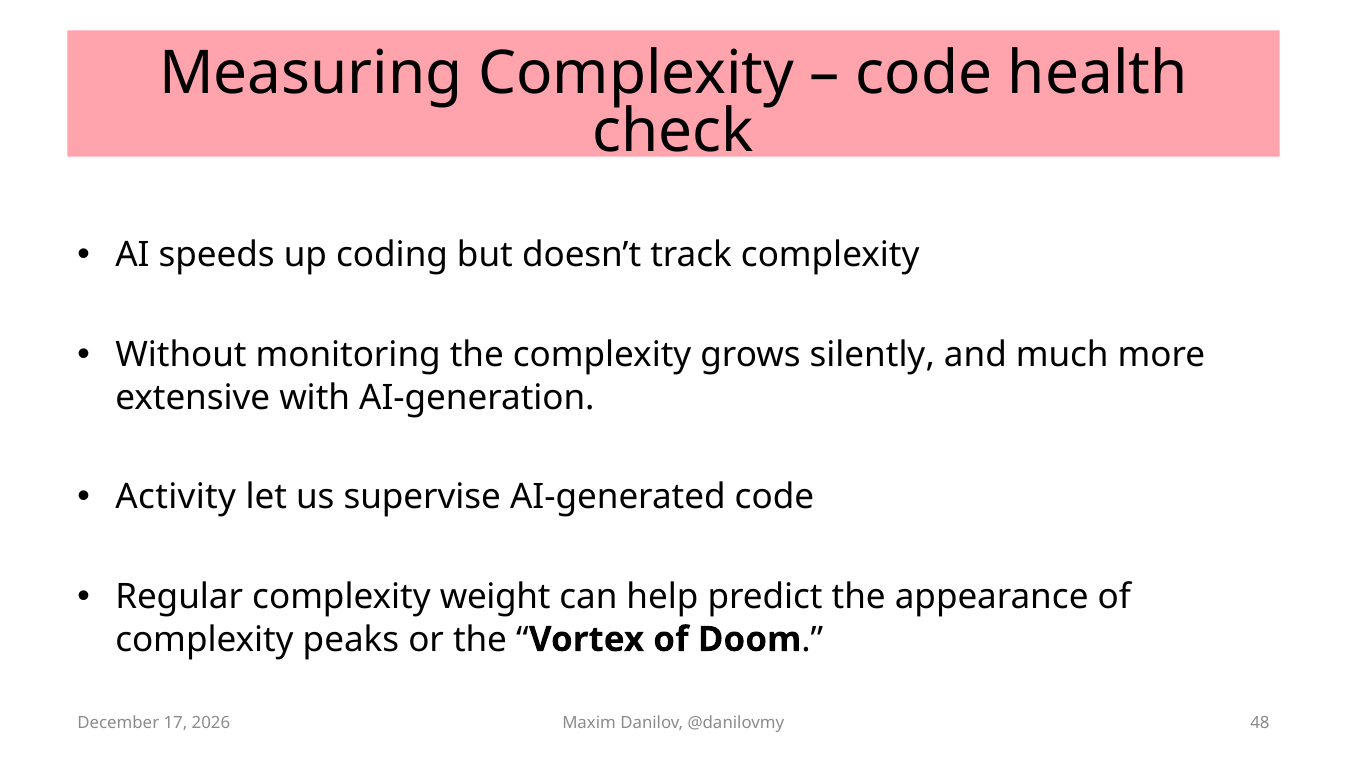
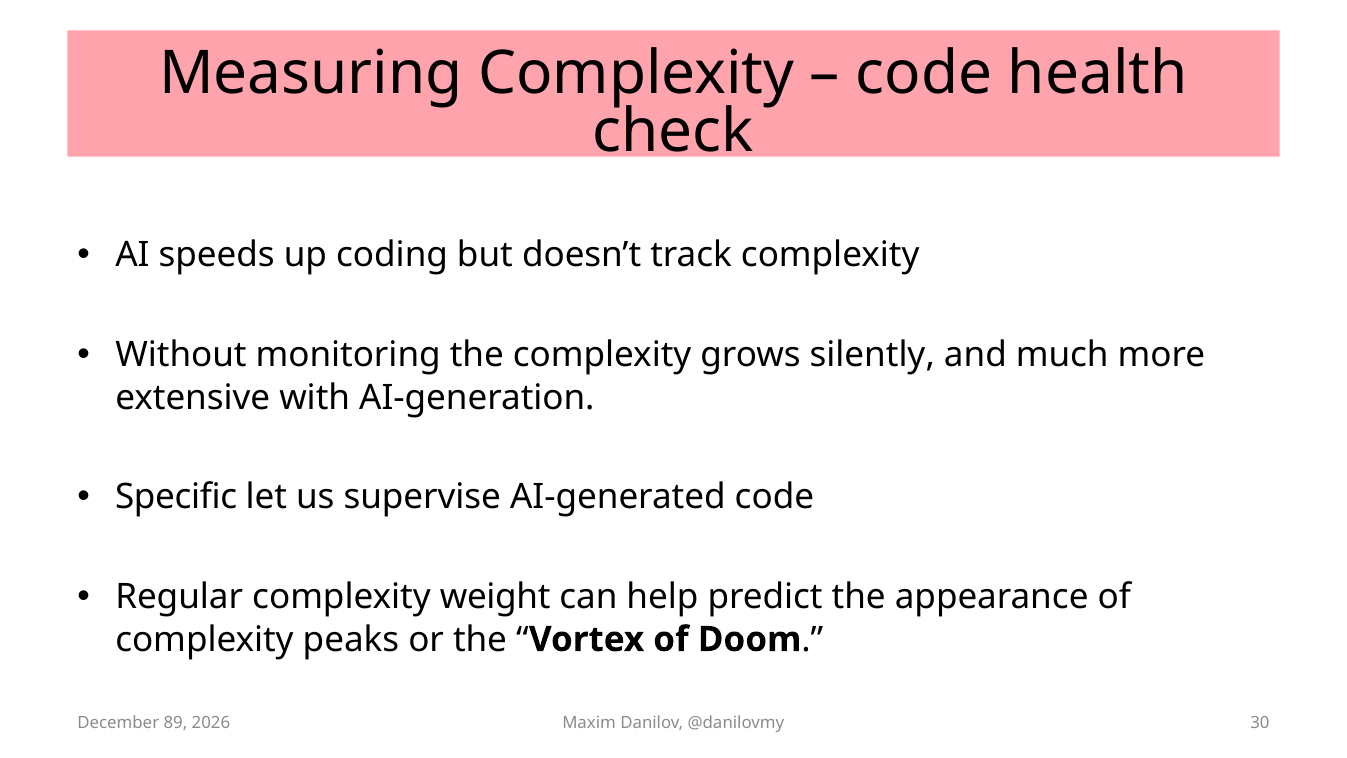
Activity: Activity -> Specific
17: 17 -> 89
48: 48 -> 30
